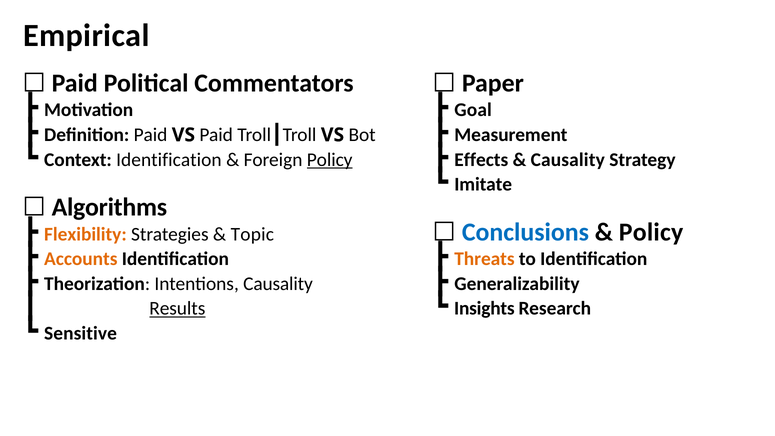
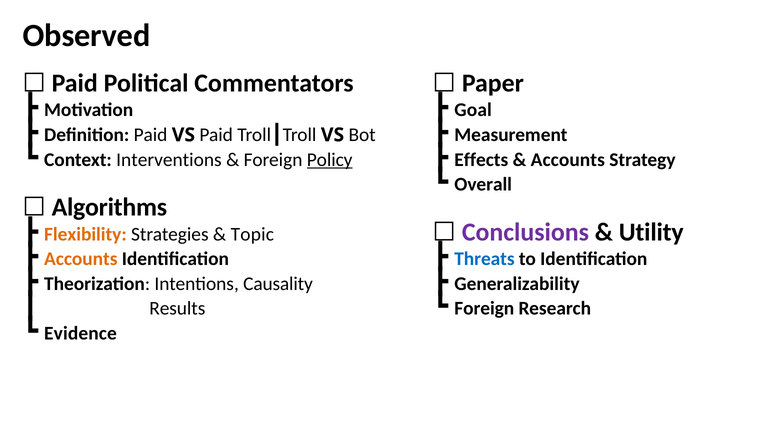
Empirical: Empirical -> Observed
Context Identification: Identification -> Interventions
Causality at (568, 160): Causality -> Accounts
Imitate: Imitate -> Overall
Conclusions colour: blue -> purple
Policy at (651, 232): Policy -> Utility
Threats colour: orange -> blue
Results underline: present -> none
Insights at (484, 309): Insights -> Foreign
Sensitive: Sensitive -> Evidence
